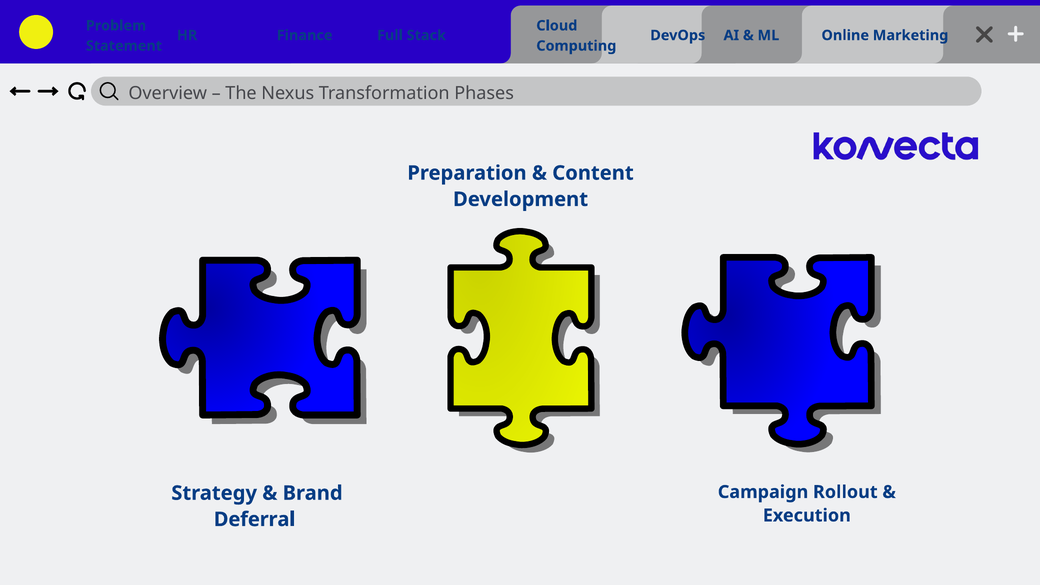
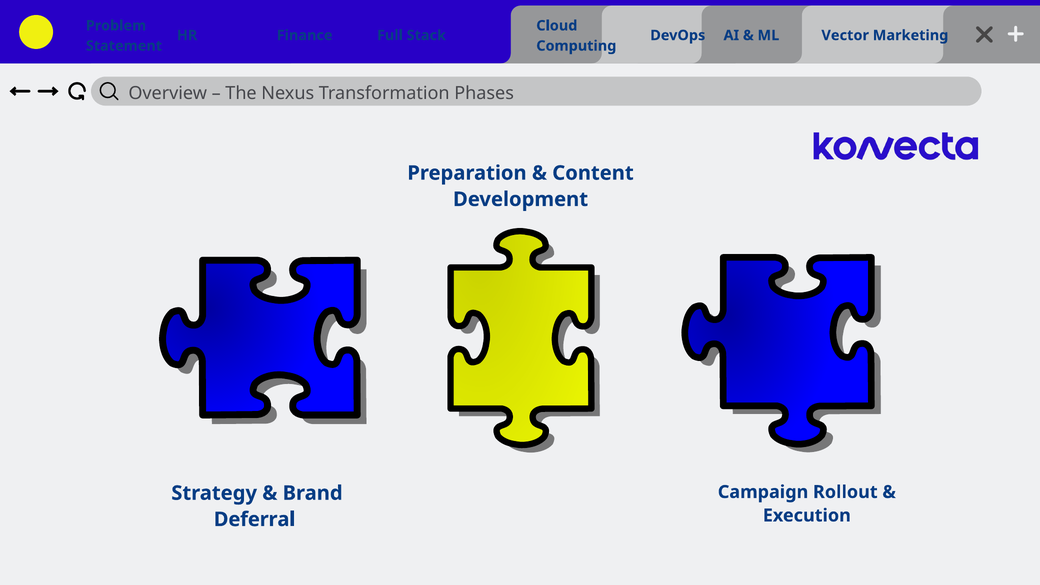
Online: Online -> Vector
